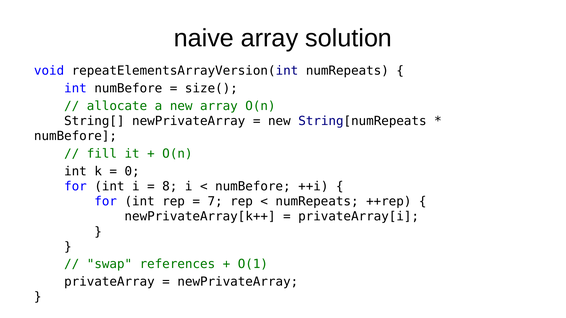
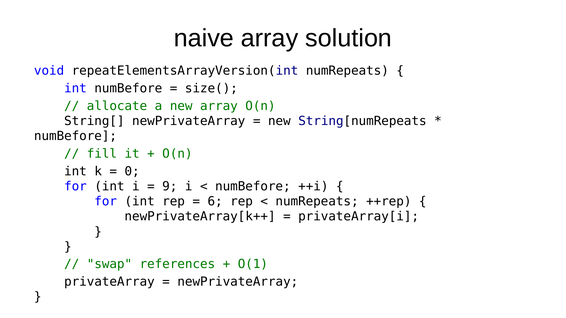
8: 8 -> 9
7: 7 -> 6
